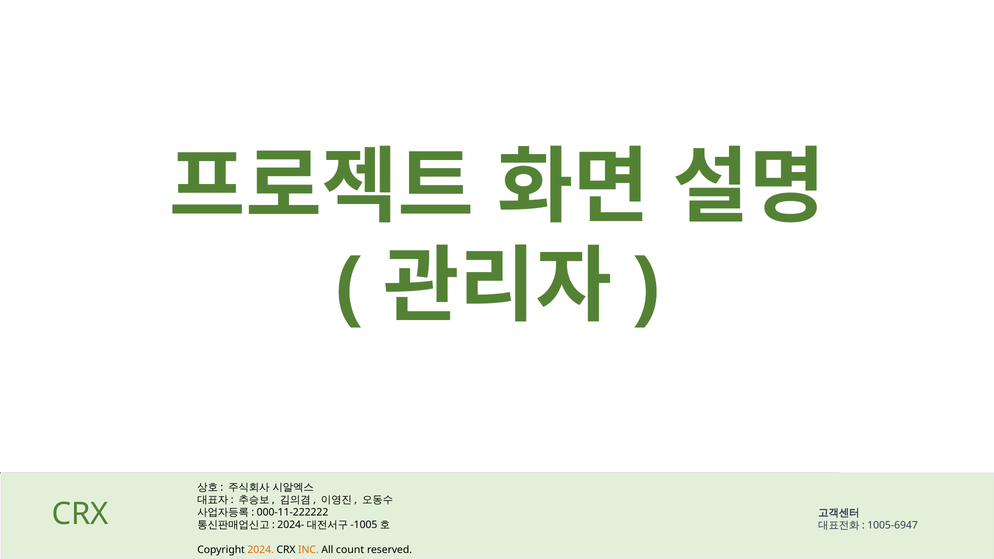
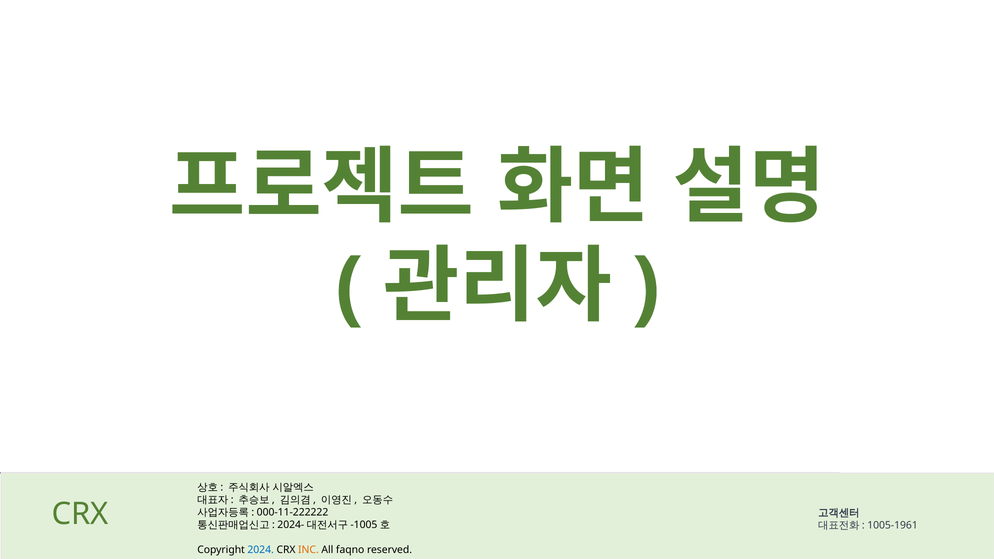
1005-6947: 1005-6947 -> 1005-1961
2024 colour: orange -> blue
count: count -> faqno
